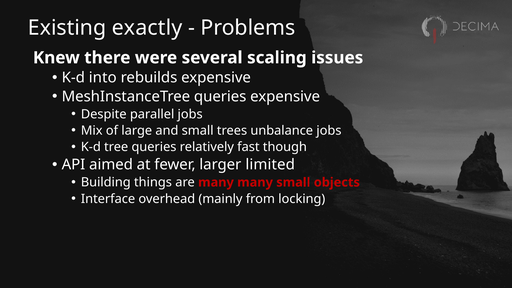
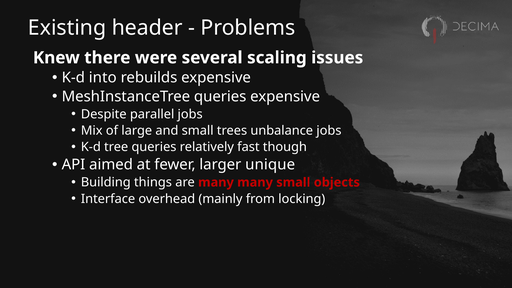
exactly: exactly -> header
limited: limited -> unique
